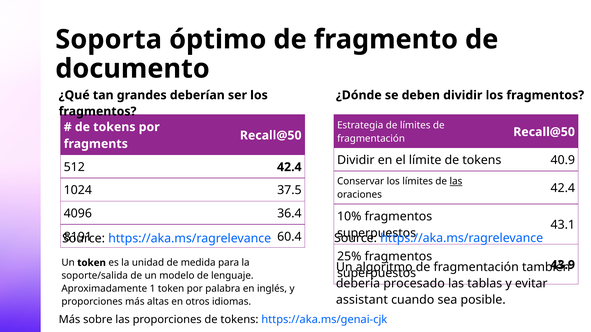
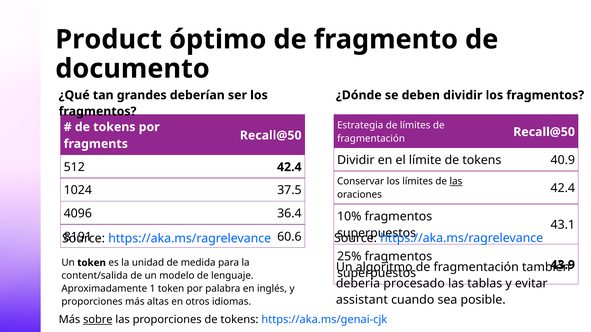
Soporta: Soporta -> Product
60.4: 60.4 -> 60.6
soporte/salida: soporte/salida -> content/salida
sobre underline: none -> present
